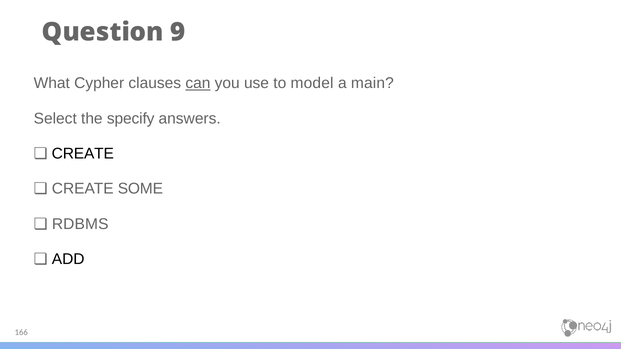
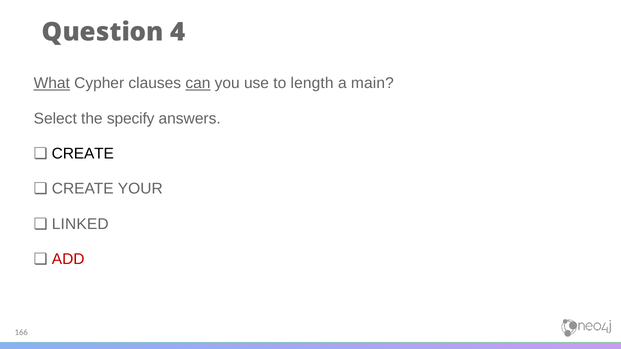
9: 9 -> 4
What underline: none -> present
model: model -> length
SOME: SOME -> YOUR
RDBMS: RDBMS -> LINKED
ADD colour: black -> red
